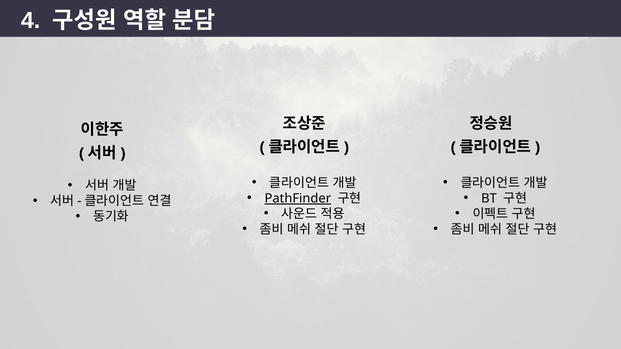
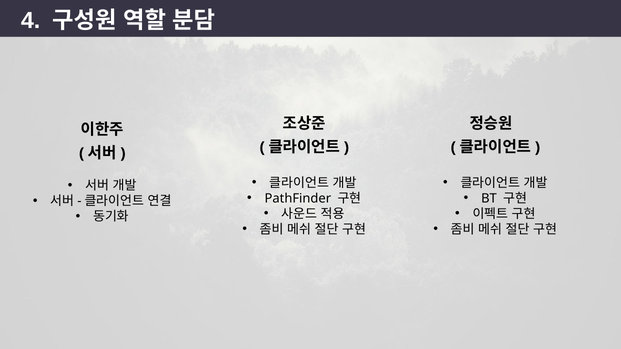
PathFinder underline: present -> none
